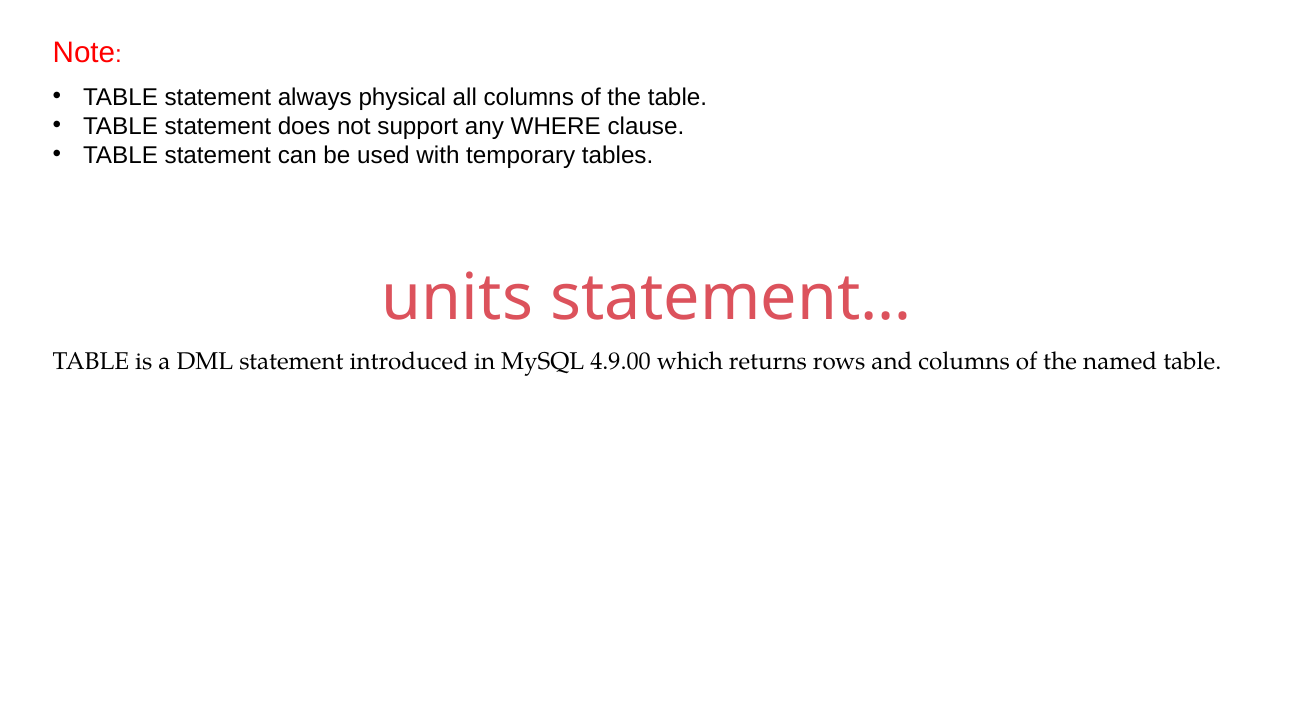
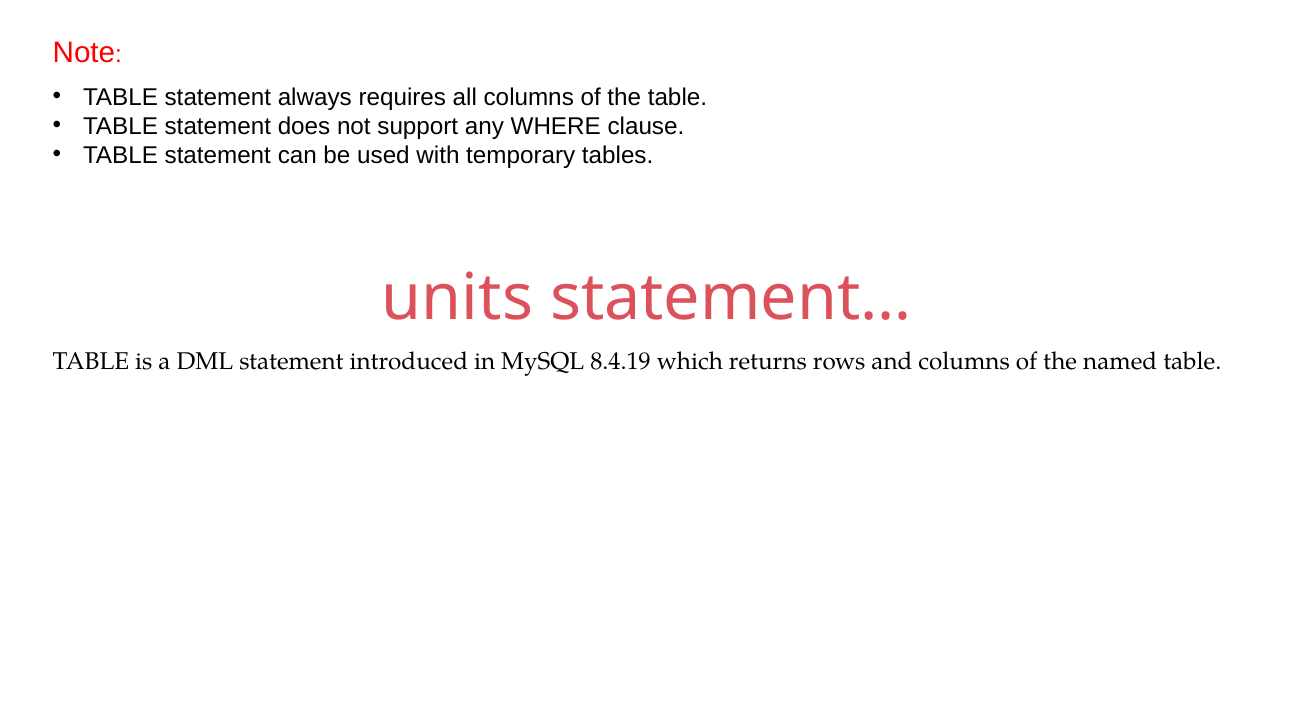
physical: physical -> requires
4.9.00: 4.9.00 -> 8.4.19
